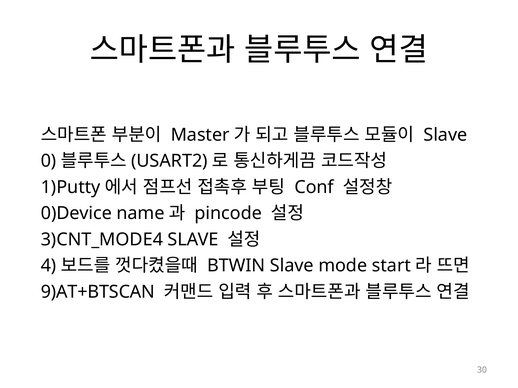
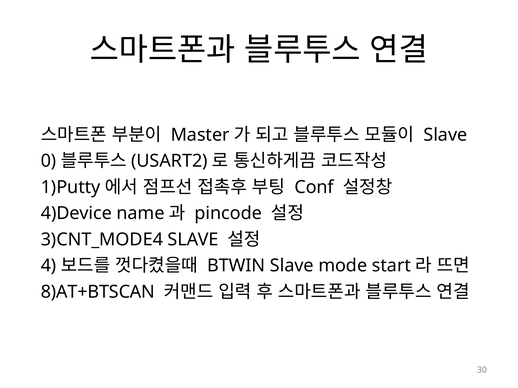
0)Device: 0)Device -> 4)Device
9)AT+BTSCAN: 9)AT+BTSCAN -> 8)AT+BTSCAN
